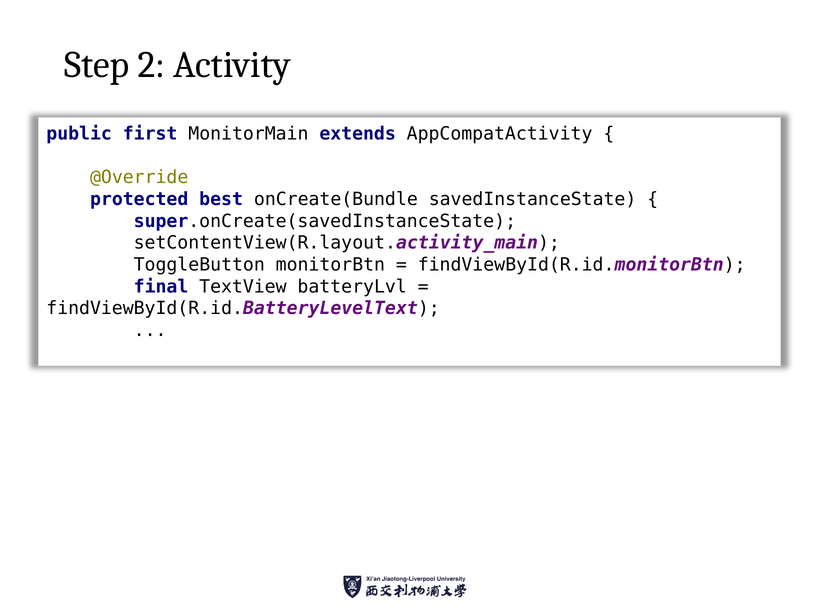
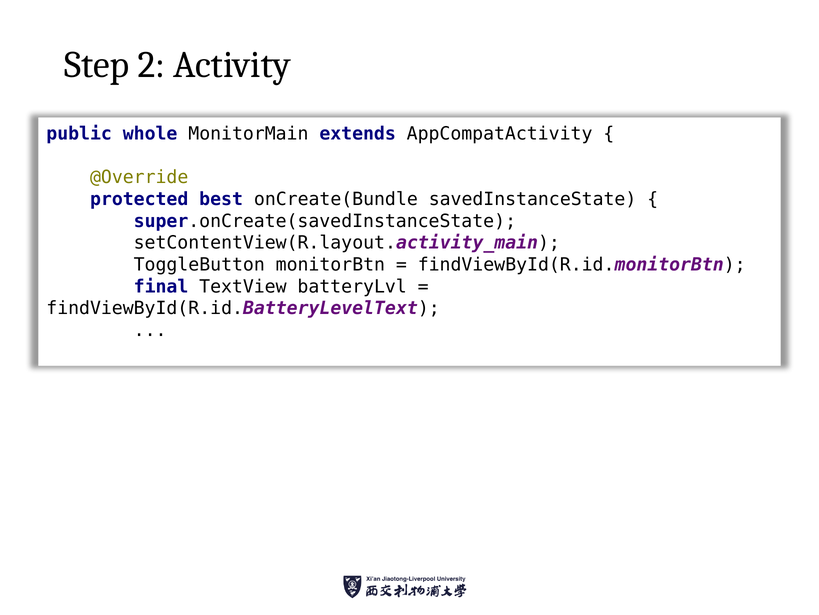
first: first -> whole
